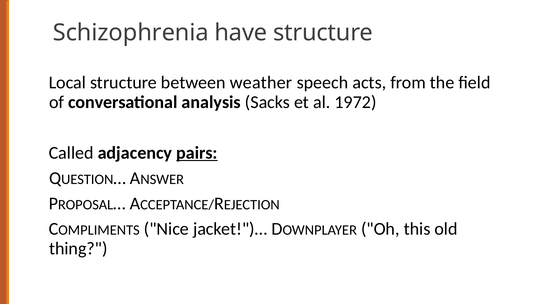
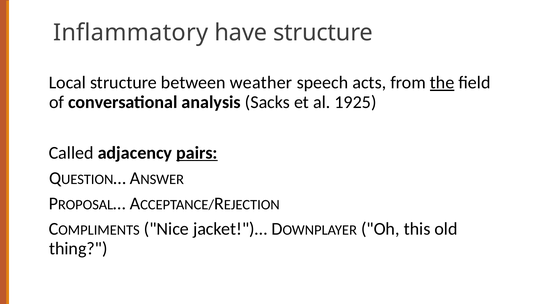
Schizophrenia: Schizophrenia -> Inflammatory
the underline: none -> present
1972: 1972 -> 1925
